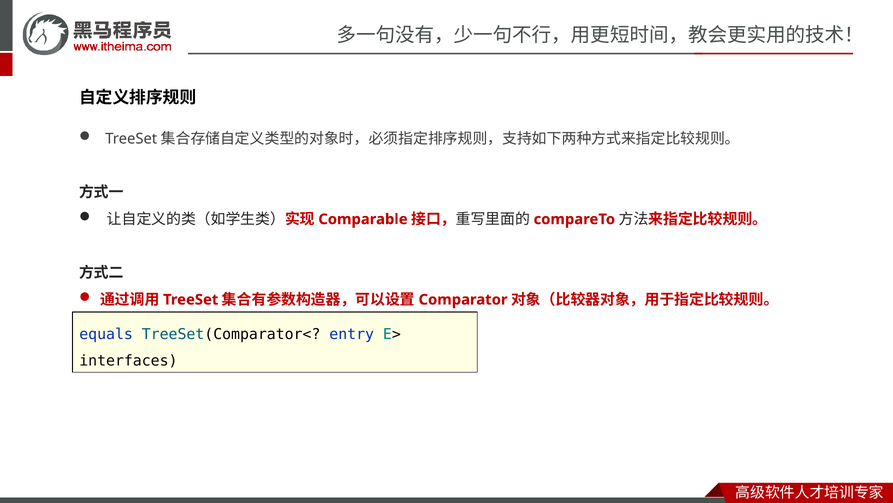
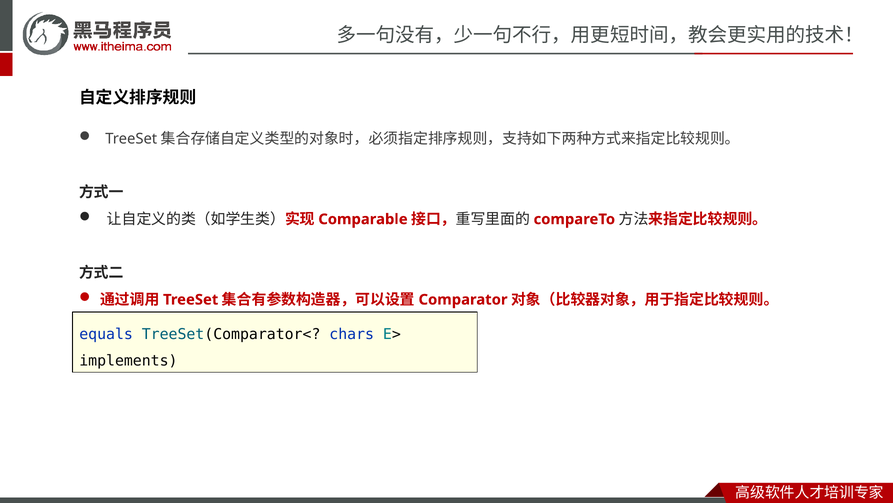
entry: entry -> chars
interfaces: interfaces -> implements
